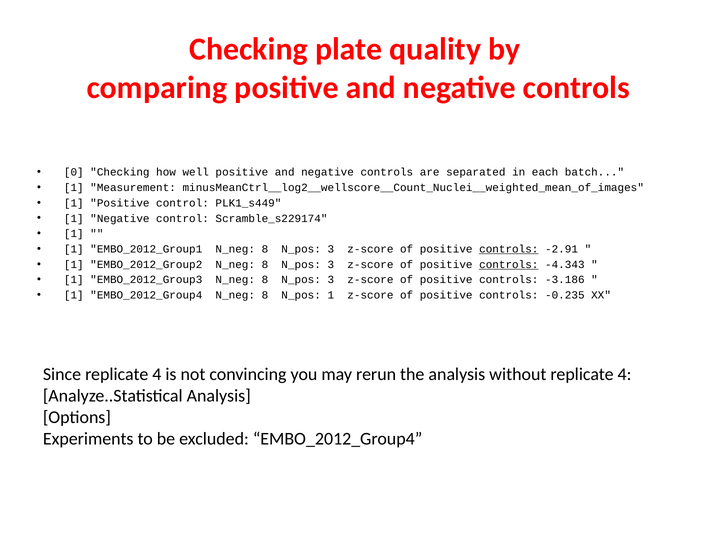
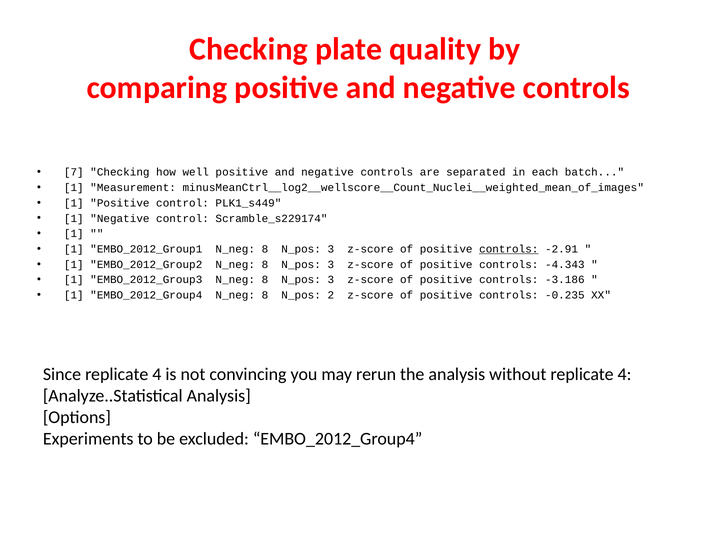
0: 0 -> 7
controls at (509, 264) underline: present -> none
N_pos 1: 1 -> 2
